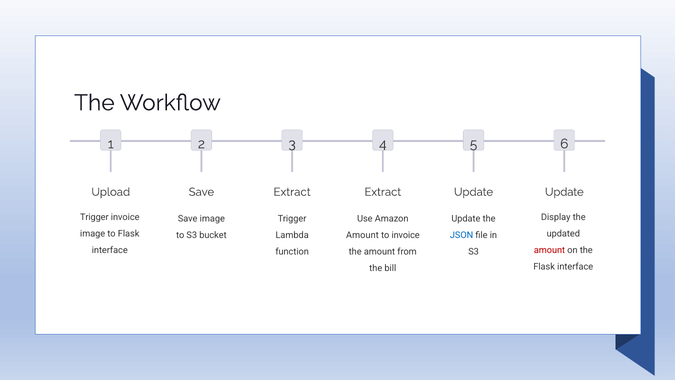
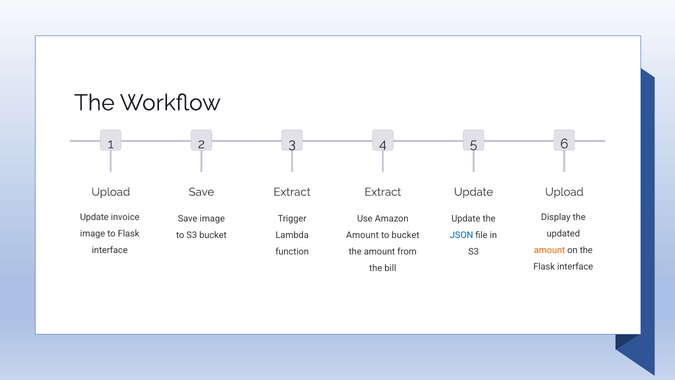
Update at (564, 192): Update -> Upload
Trigger at (94, 217): Trigger -> Update
to invoice: invoice -> bucket
amount at (549, 250) colour: red -> orange
